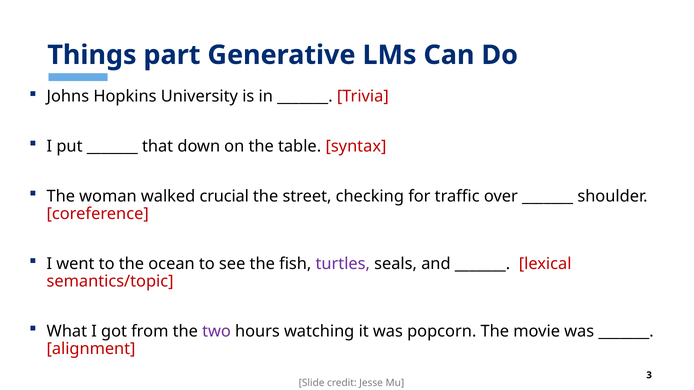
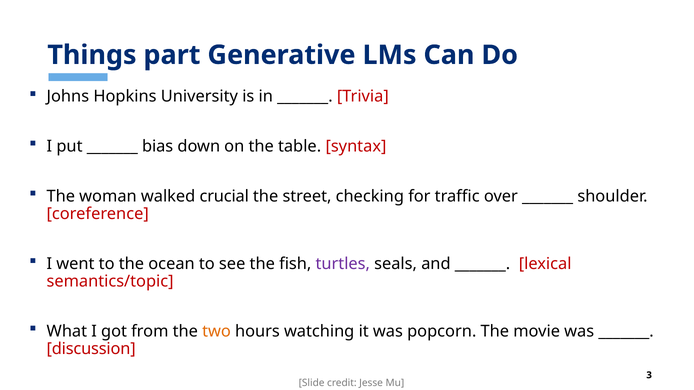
that: that -> bias
two colour: purple -> orange
alignment: alignment -> discussion
